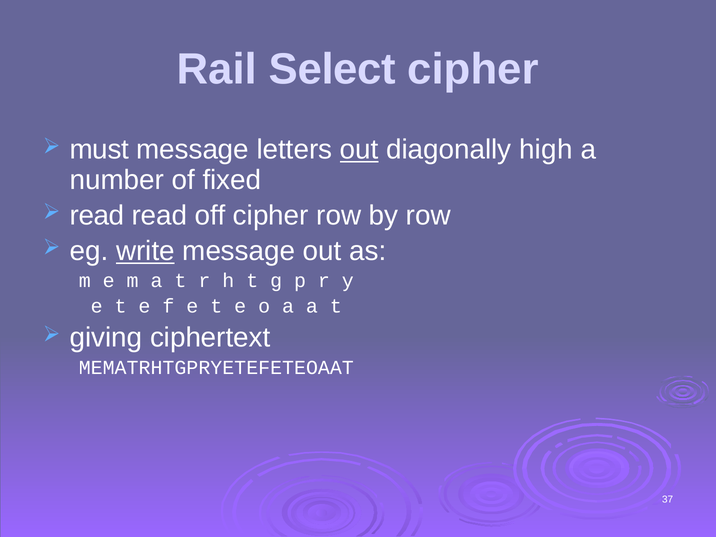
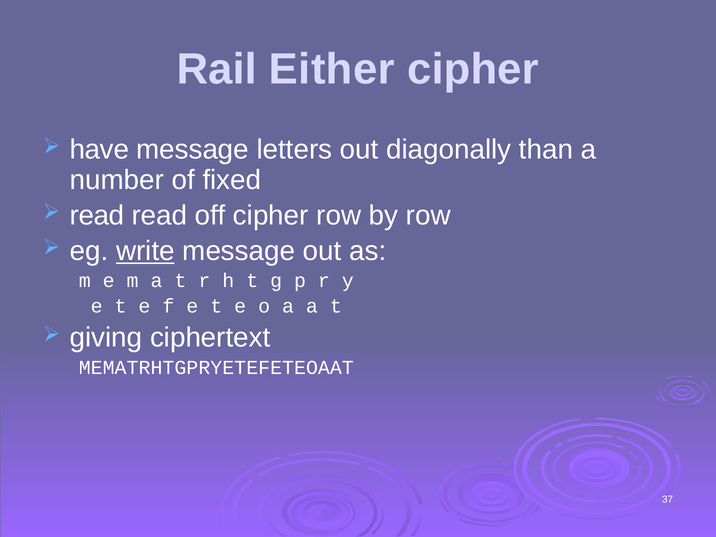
Select: Select -> Either
must: must -> have
out at (359, 150) underline: present -> none
high: high -> than
